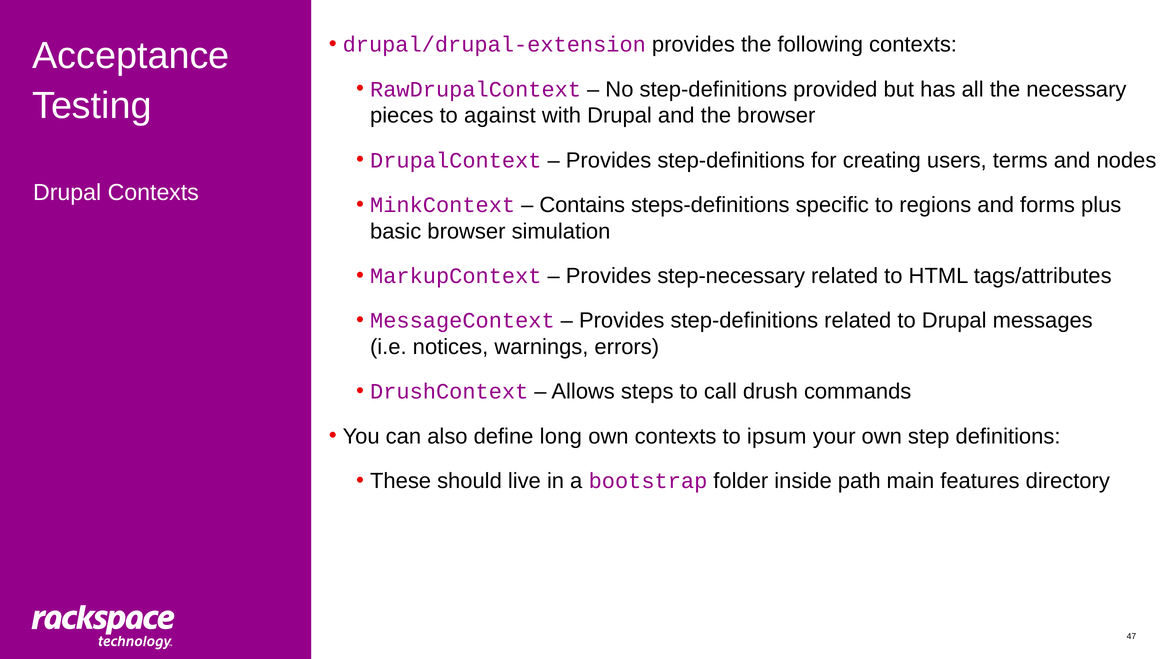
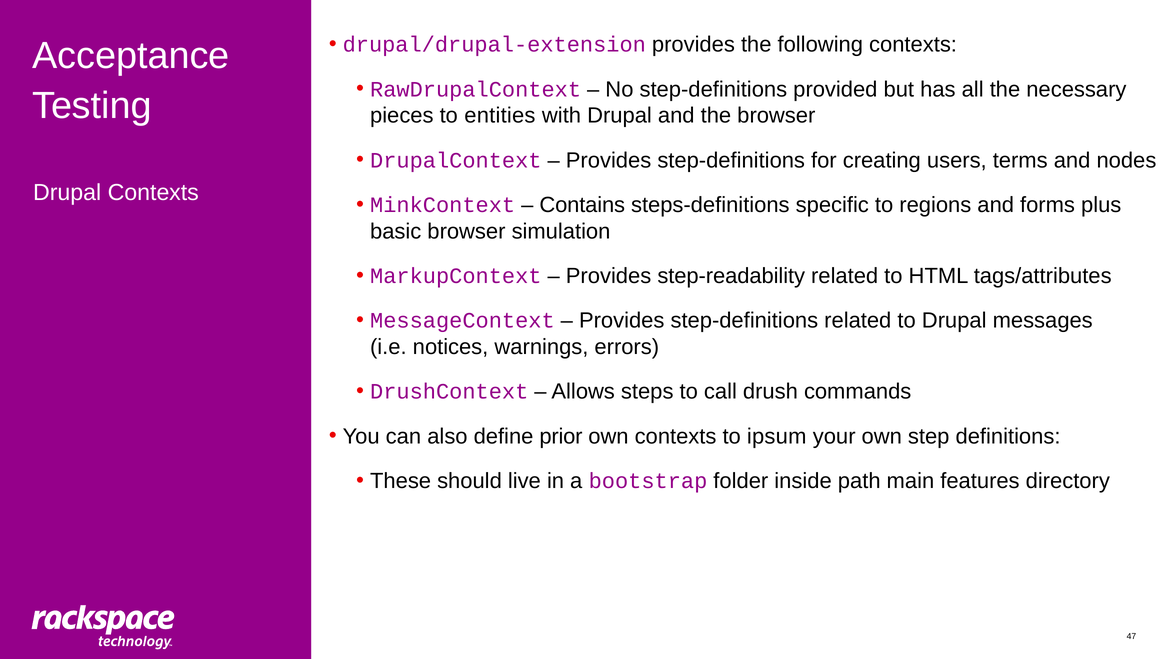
against: against -> entities
step-necessary: step-necessary -> step-readability
long: long -> prior
